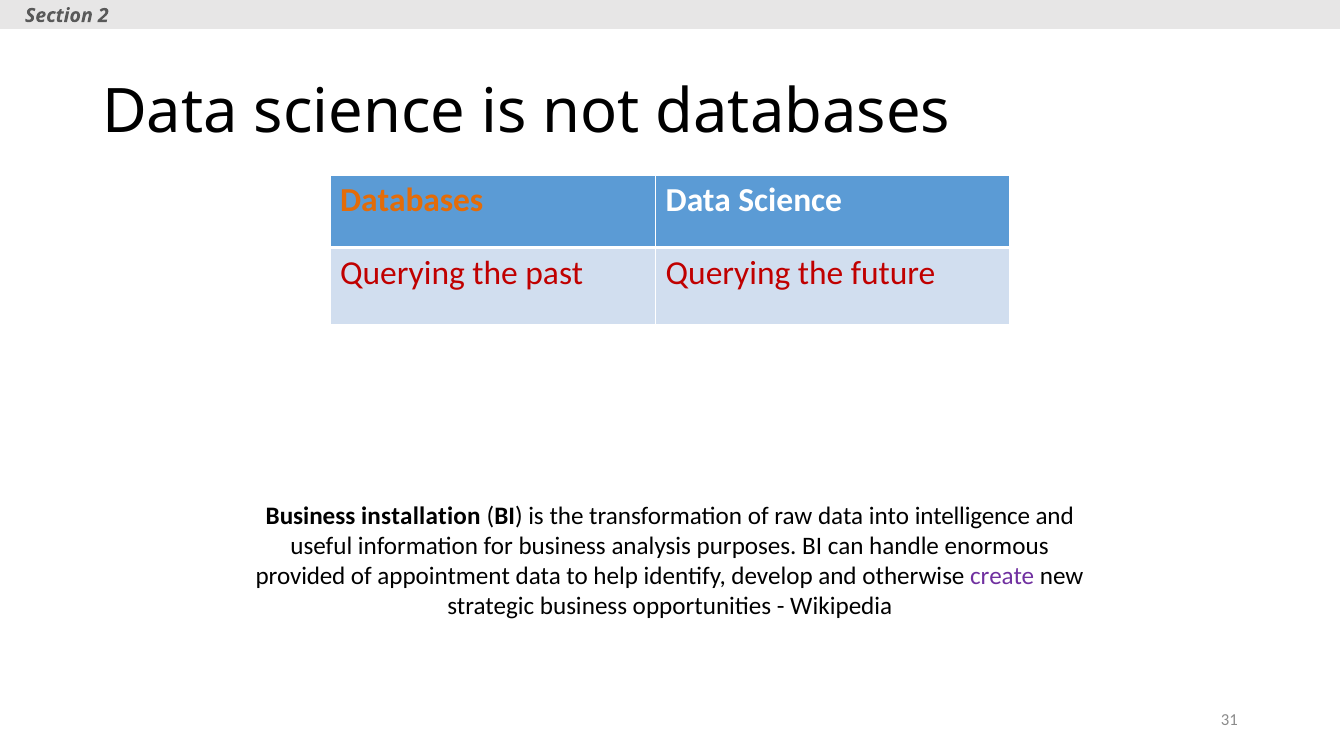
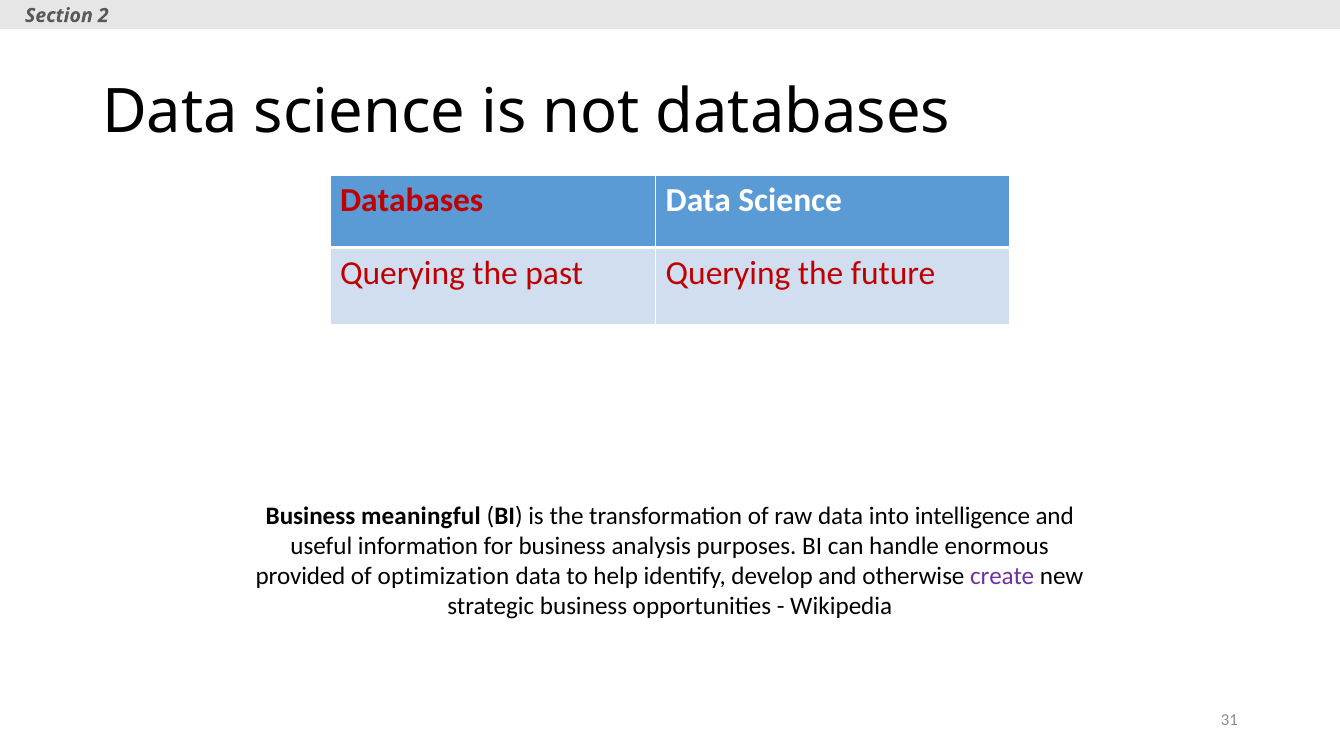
Databases at (412, 201) colour: orange -> red
installation: installation -> meaningful
appointment: appointment -> optimization
